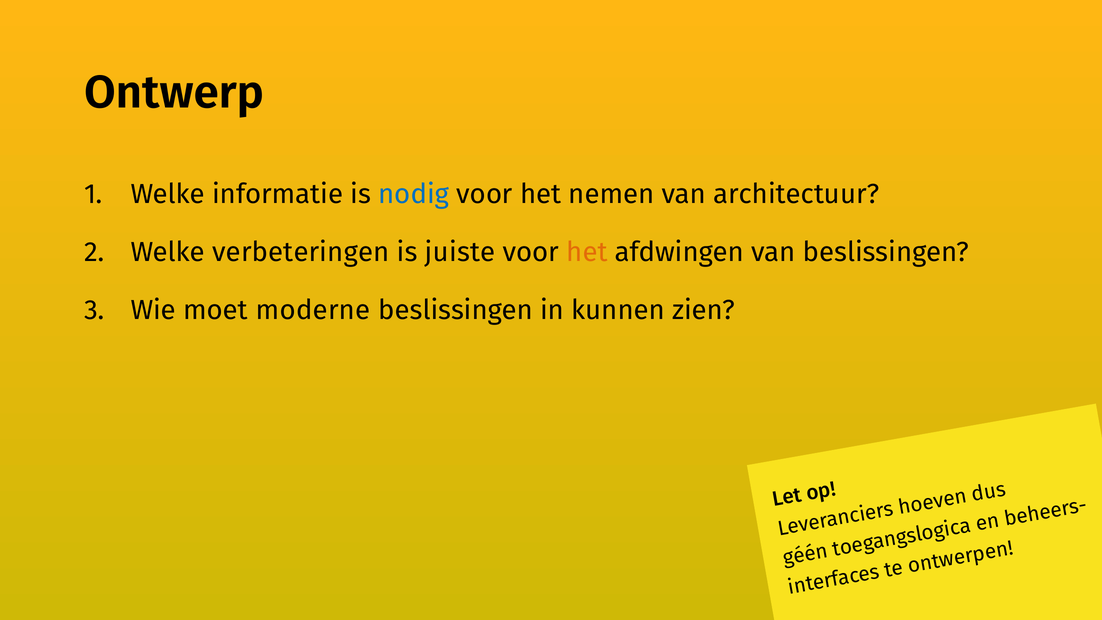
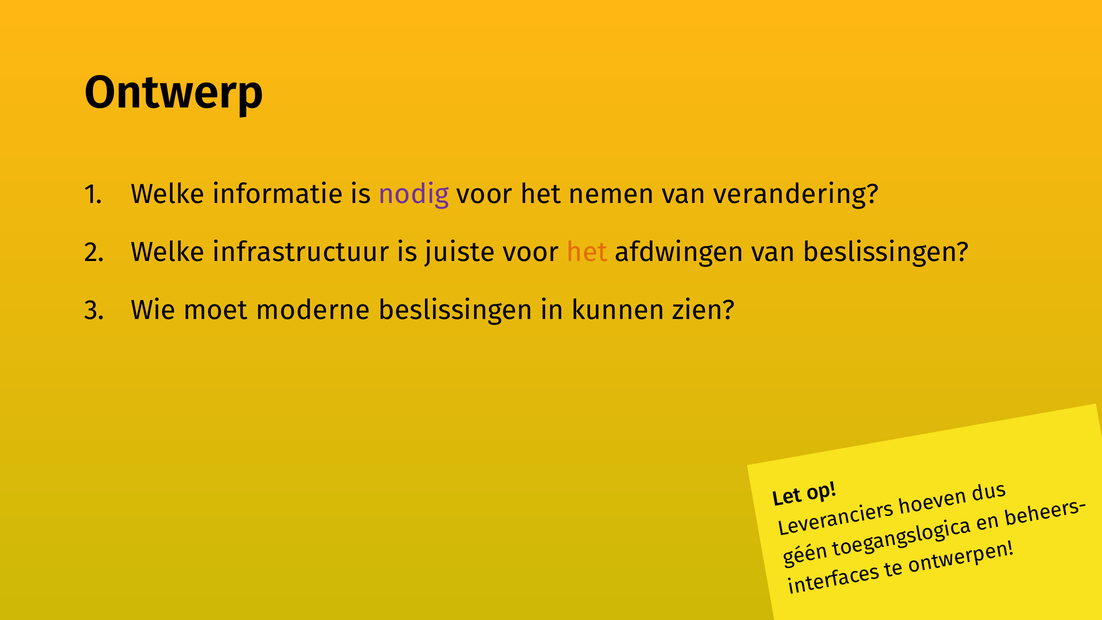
nodig colour: blue -> purple
architectuur: architectuur -> verandering
verbeteringen: verbeteringen -> infrastructuur
